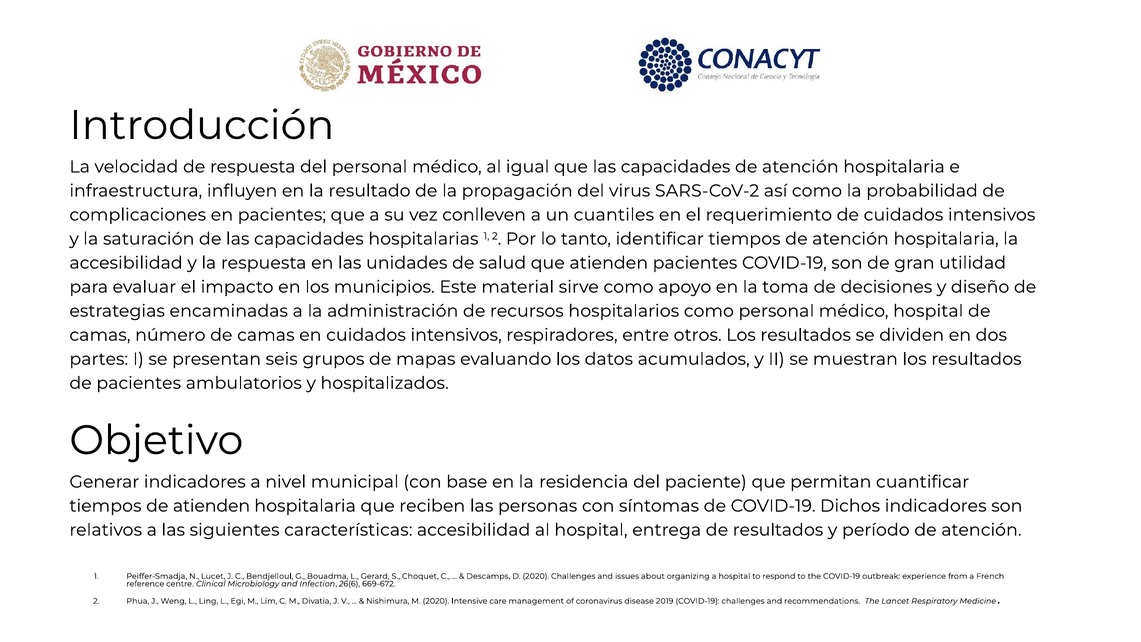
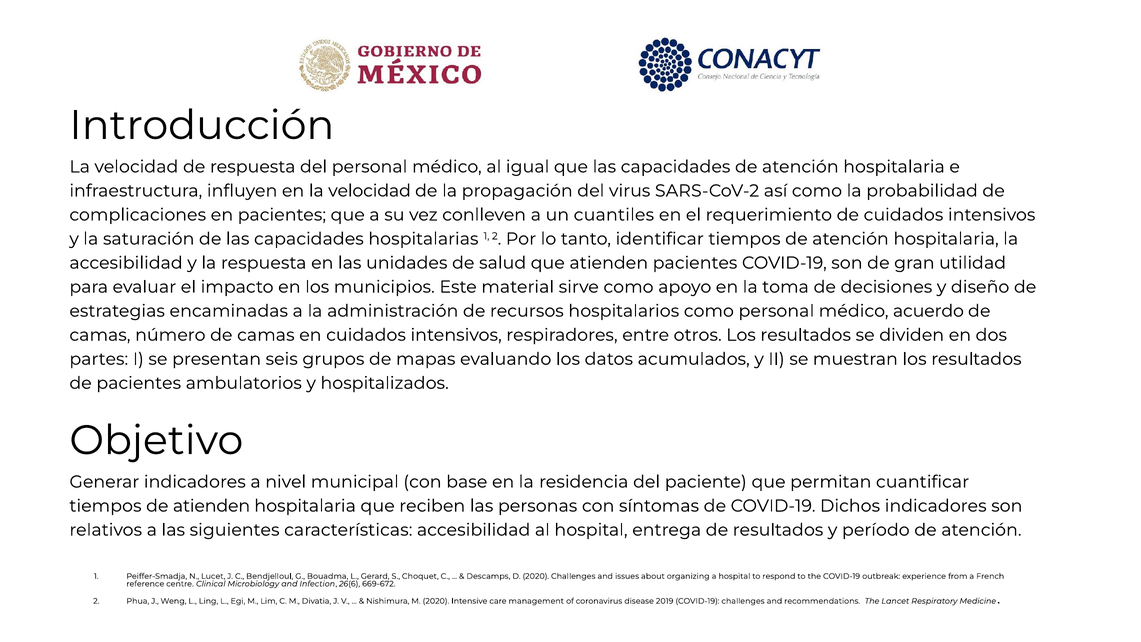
en la resultado: resultado -> velocidad
médico hospital: hospital -> acuerdo
